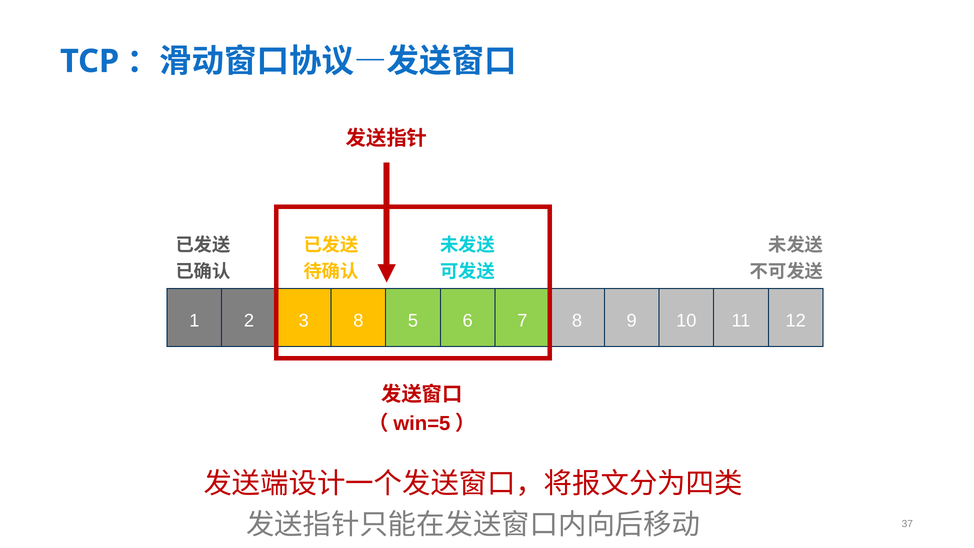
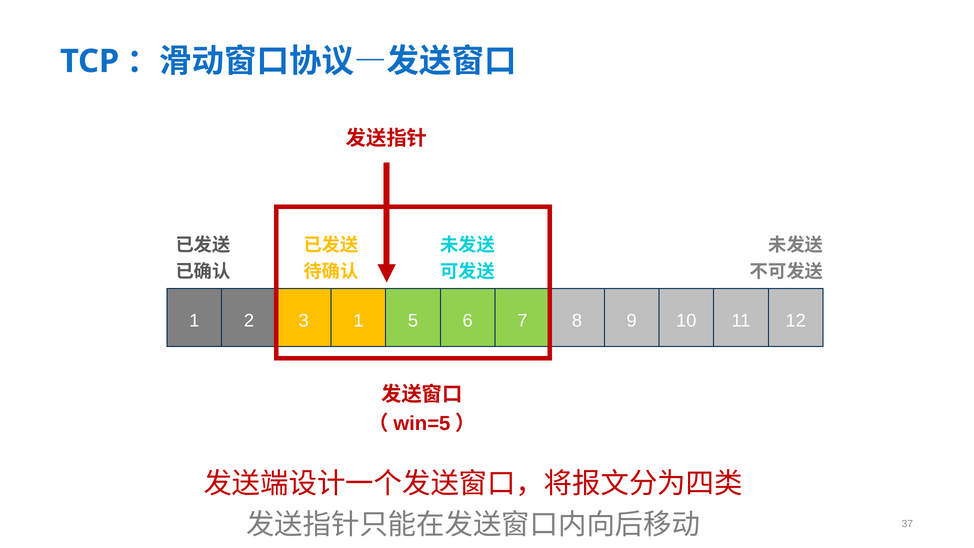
3 8: 8 -> 1
